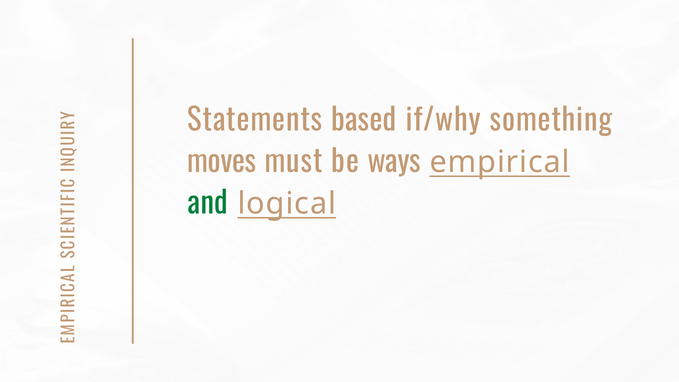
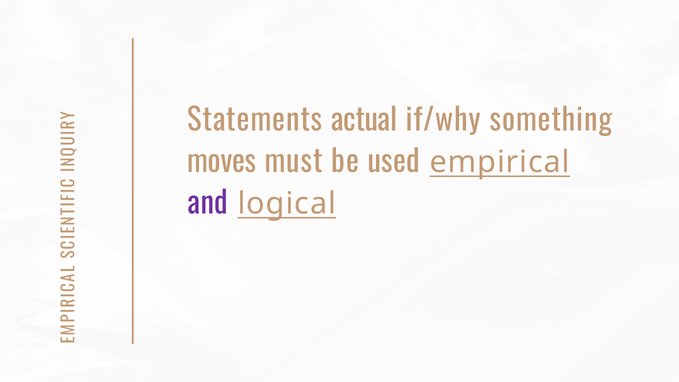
based: based -> actual
ways: ways -> used
and colour: green -> purple
